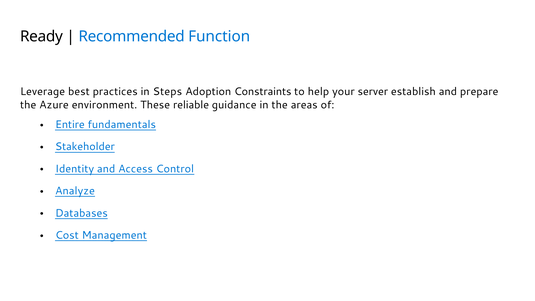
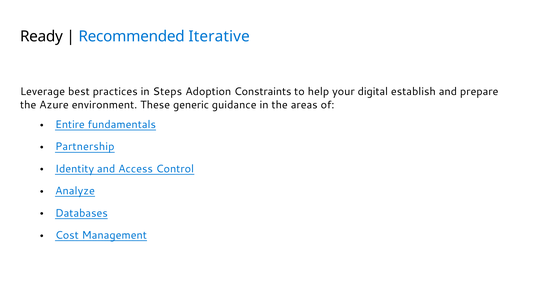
Function: Function -> Iterative
server: server -> digital
reliable: reliable -> generic
Stakeholder: Stakeholder -> Partnership
